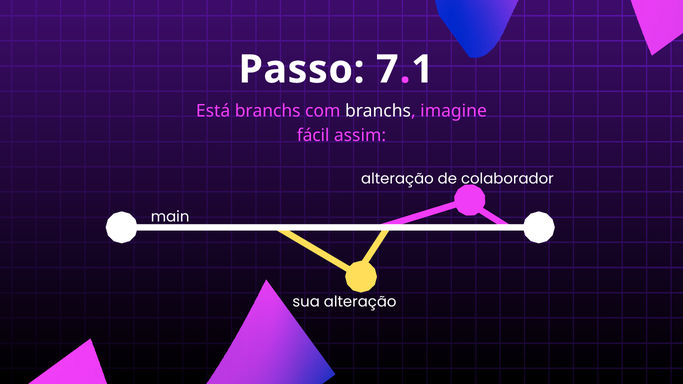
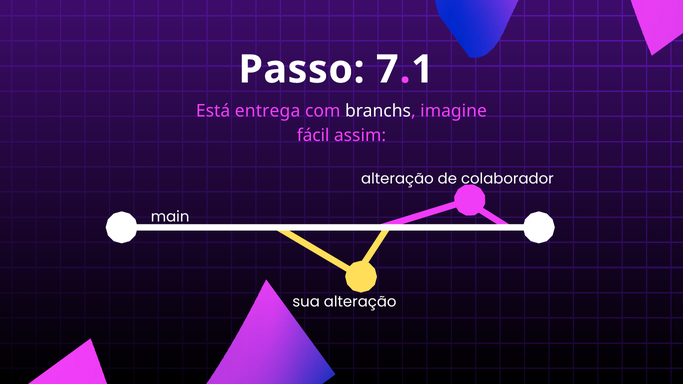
Está branchs: branchs -> entrega
